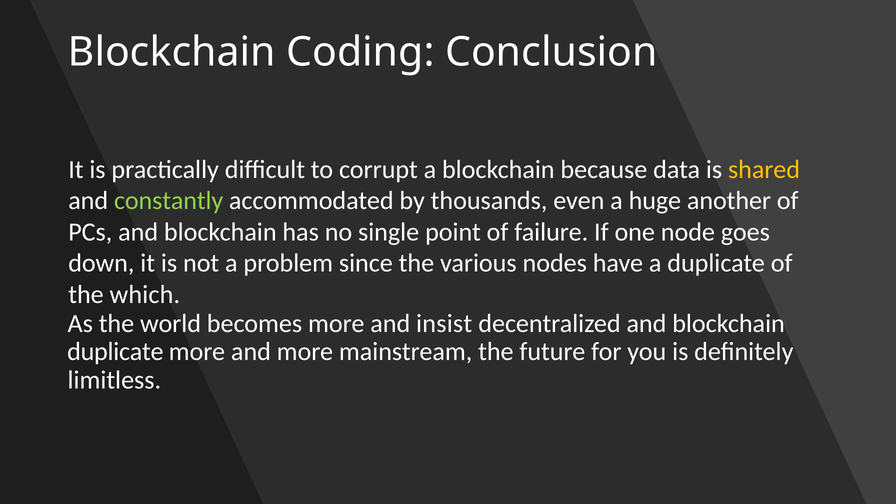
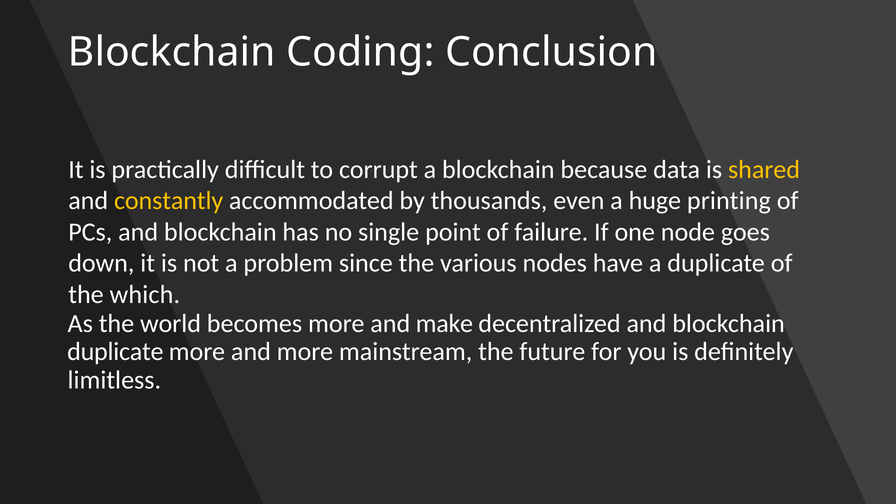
constantly colour: light green -> yellow
another: another -> printing
insist: insist -> make
